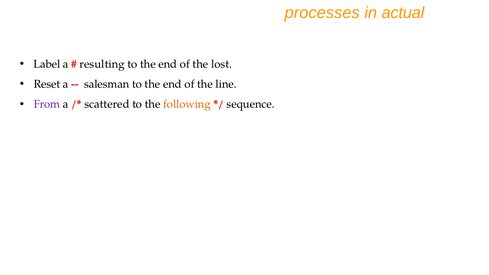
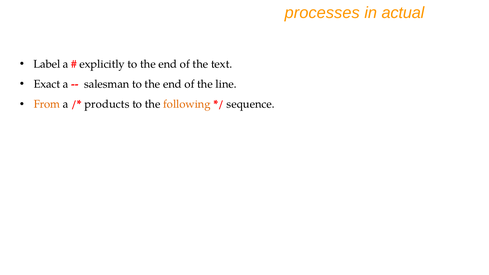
resulting: resulting -> explicitly
lost: lost -> text
Reset: Reset -> Exact
From colour: purple -> orange
scattered: scattered -> products
